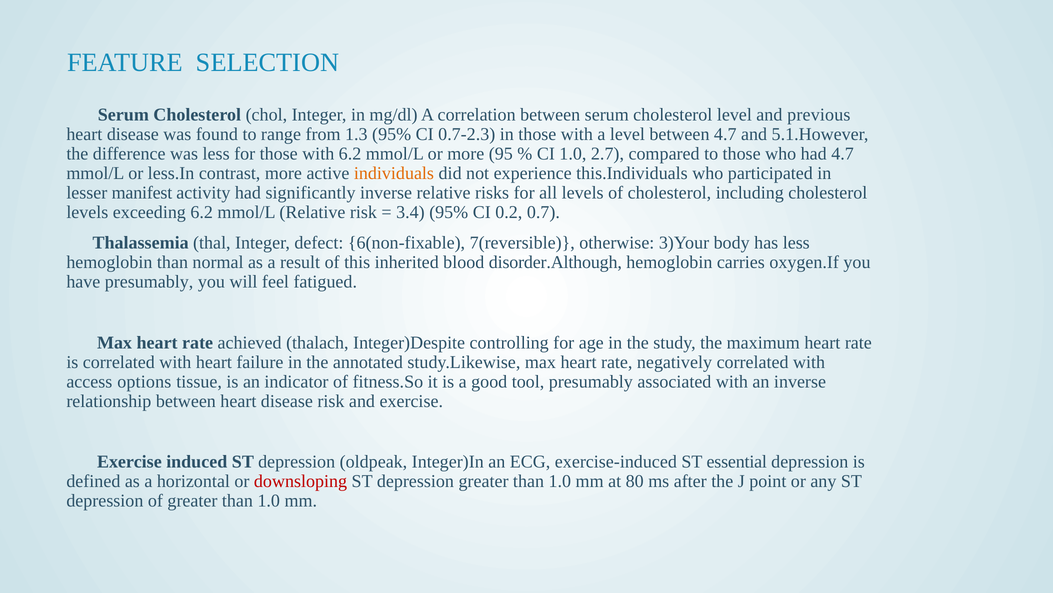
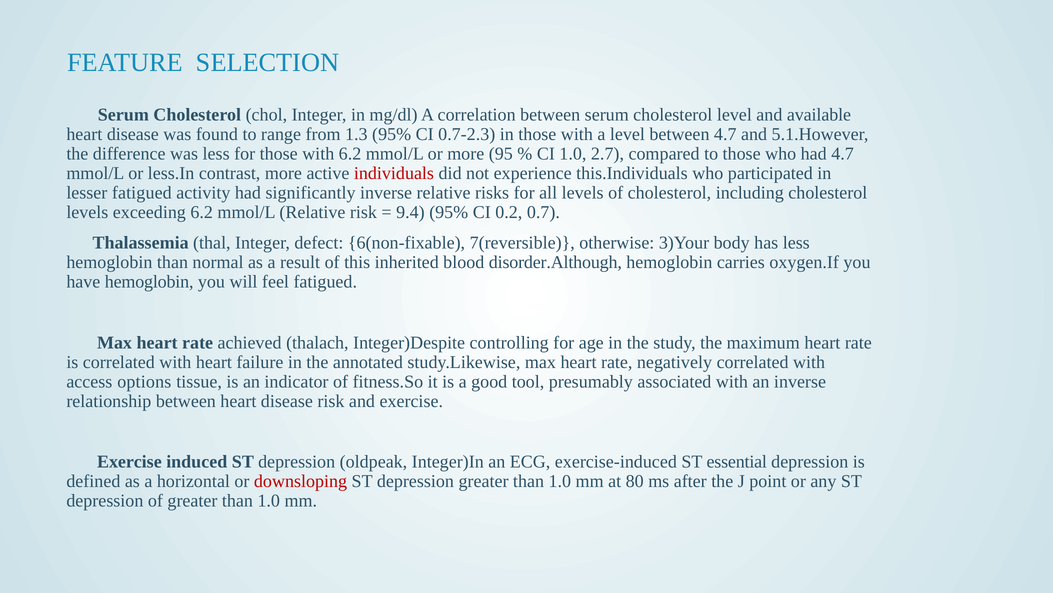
previous: previous -> available
individuals colour: orange -> red
lesser manifest: manifest -> fatigued
3.4: 3.4 -> 9.4
have presumably: presumably -> hemoglobin
